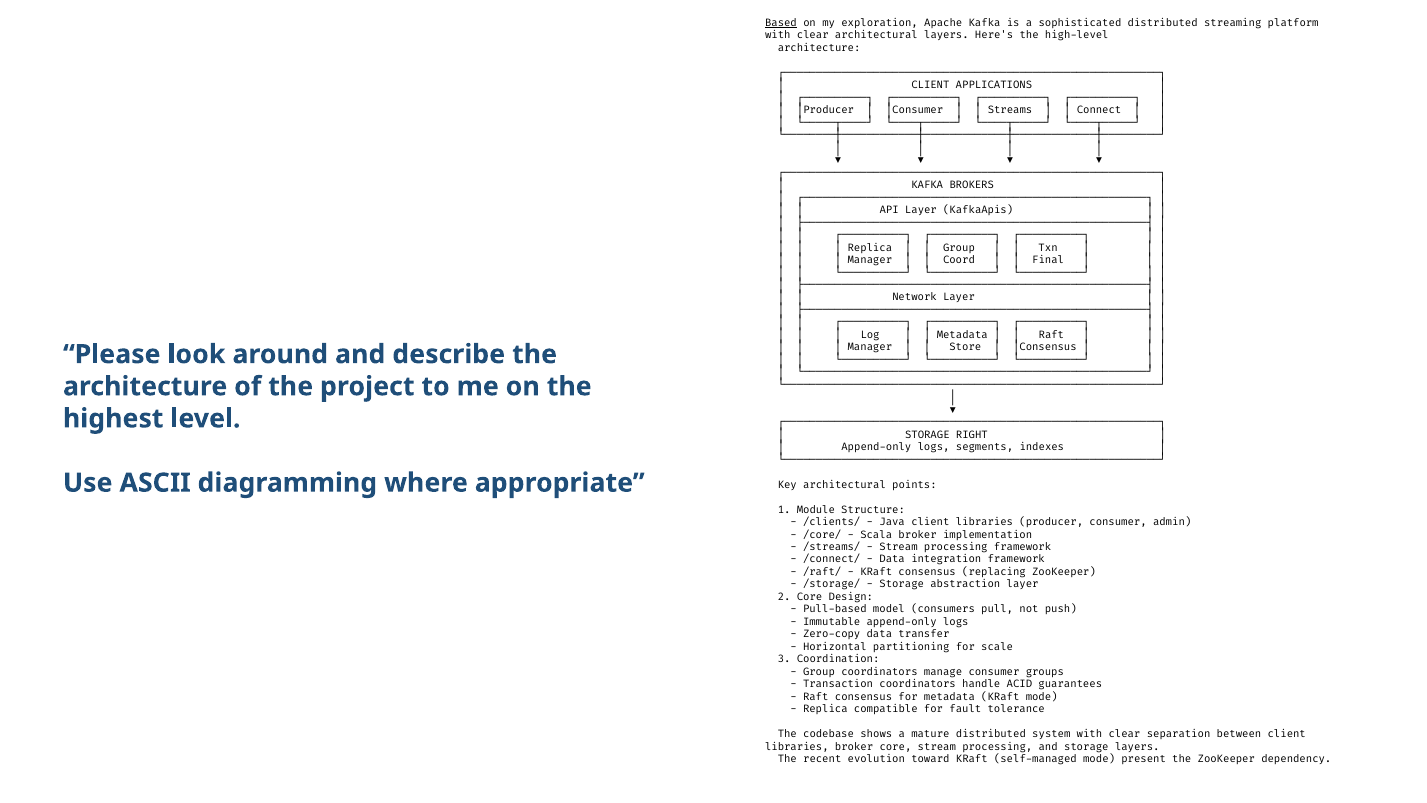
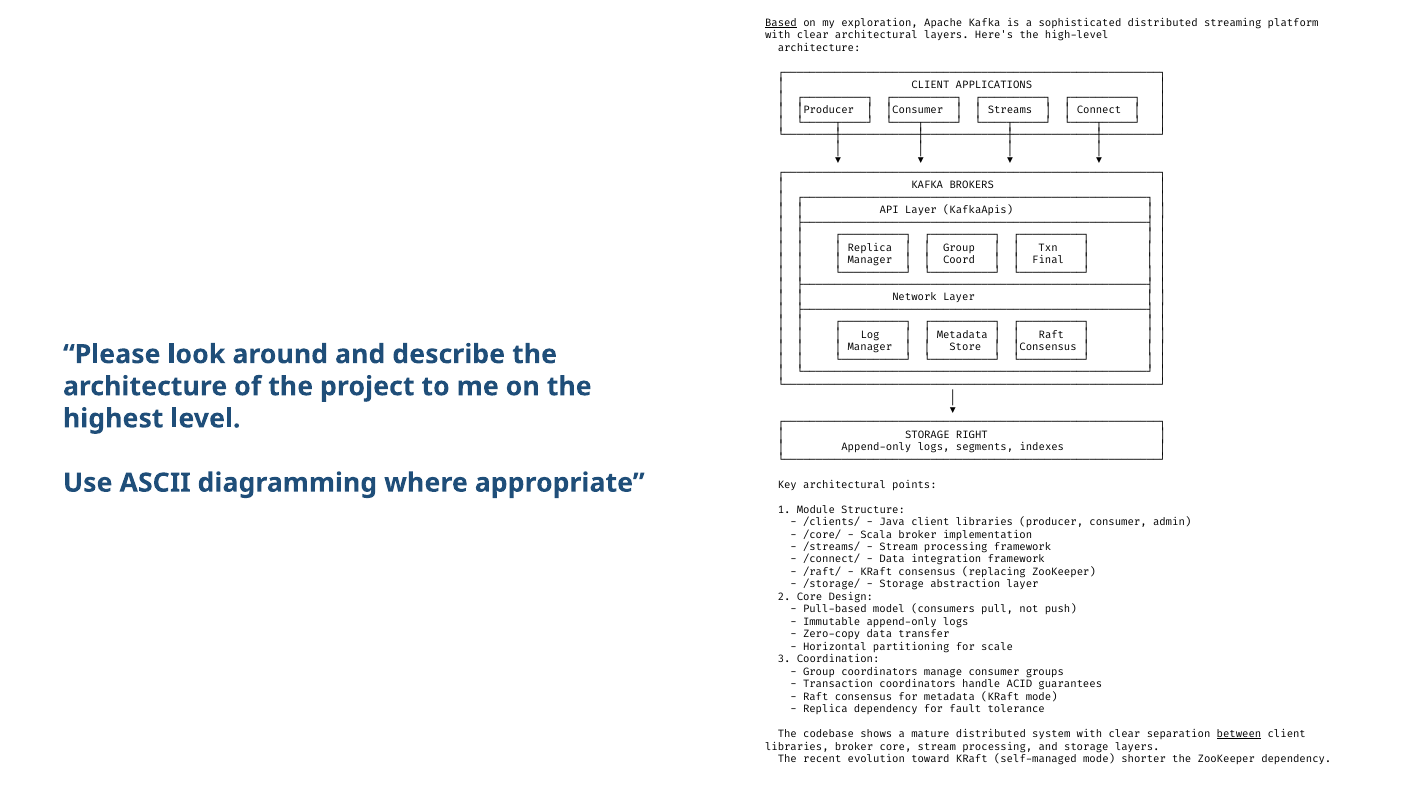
Replica compatible: compatible -> dependency
between underline: none -> present
present: present -> shorter
